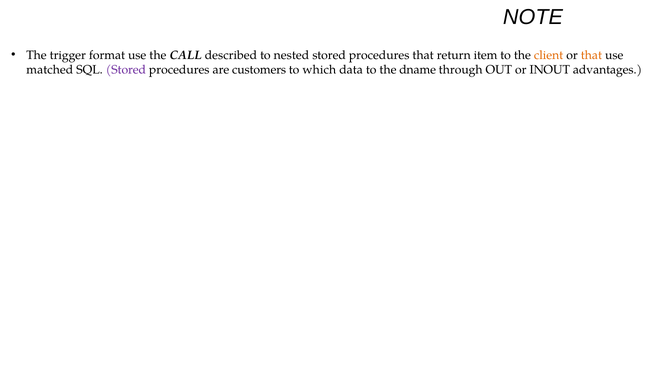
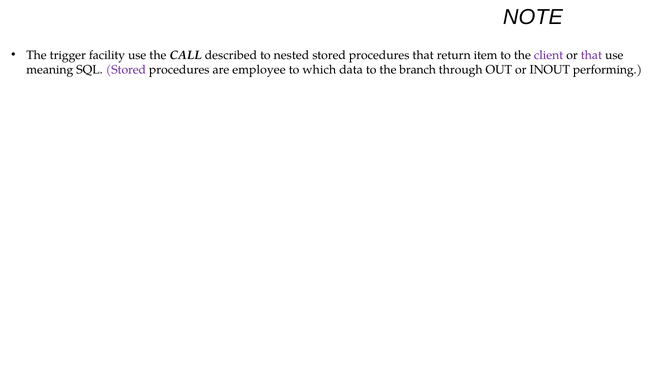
format: format -> facility
client colour: orange -> purple
that at (591, 55) colour: orange -> purple
matched: matched -> meaning
customers: customers -> employee
dname: dname -> branch
advantages: advantages -> performing
